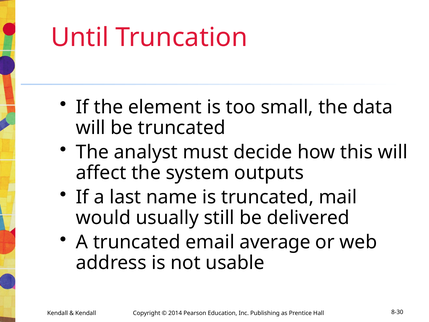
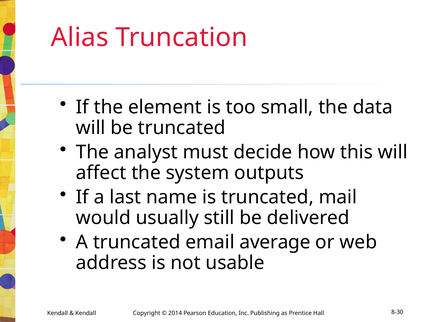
Until: Until -> Alias
